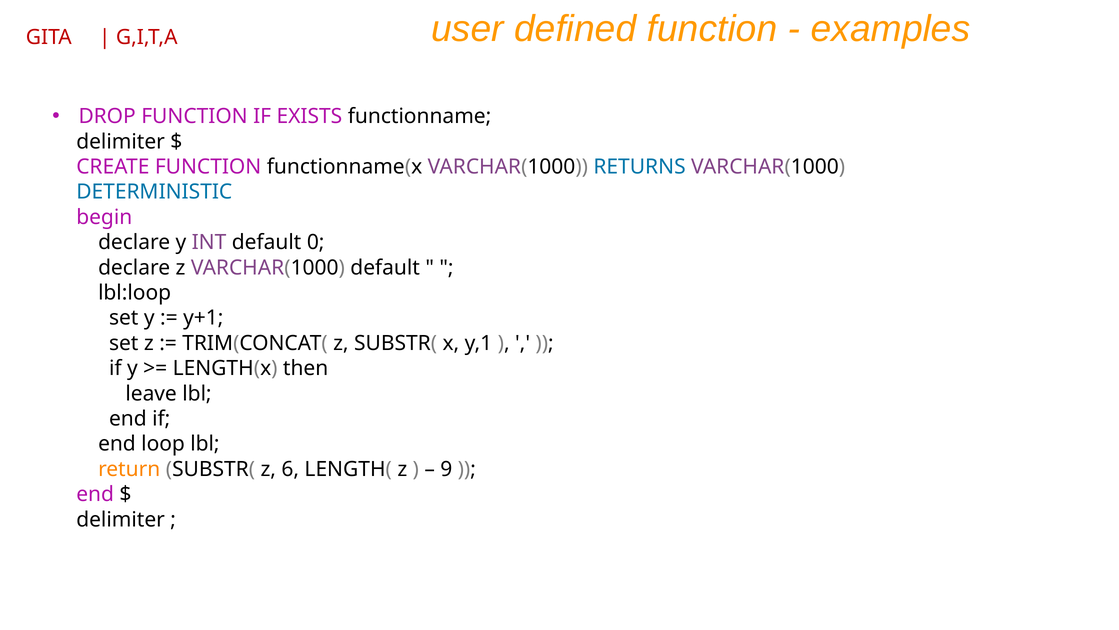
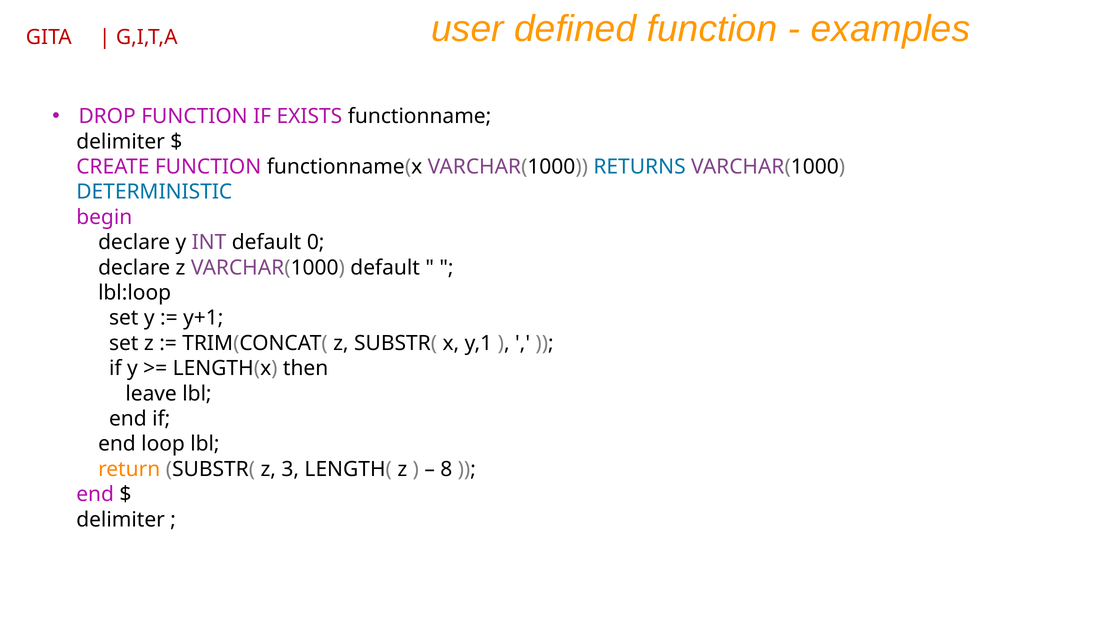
6: 6 -> 3
9: 9 -> 8
